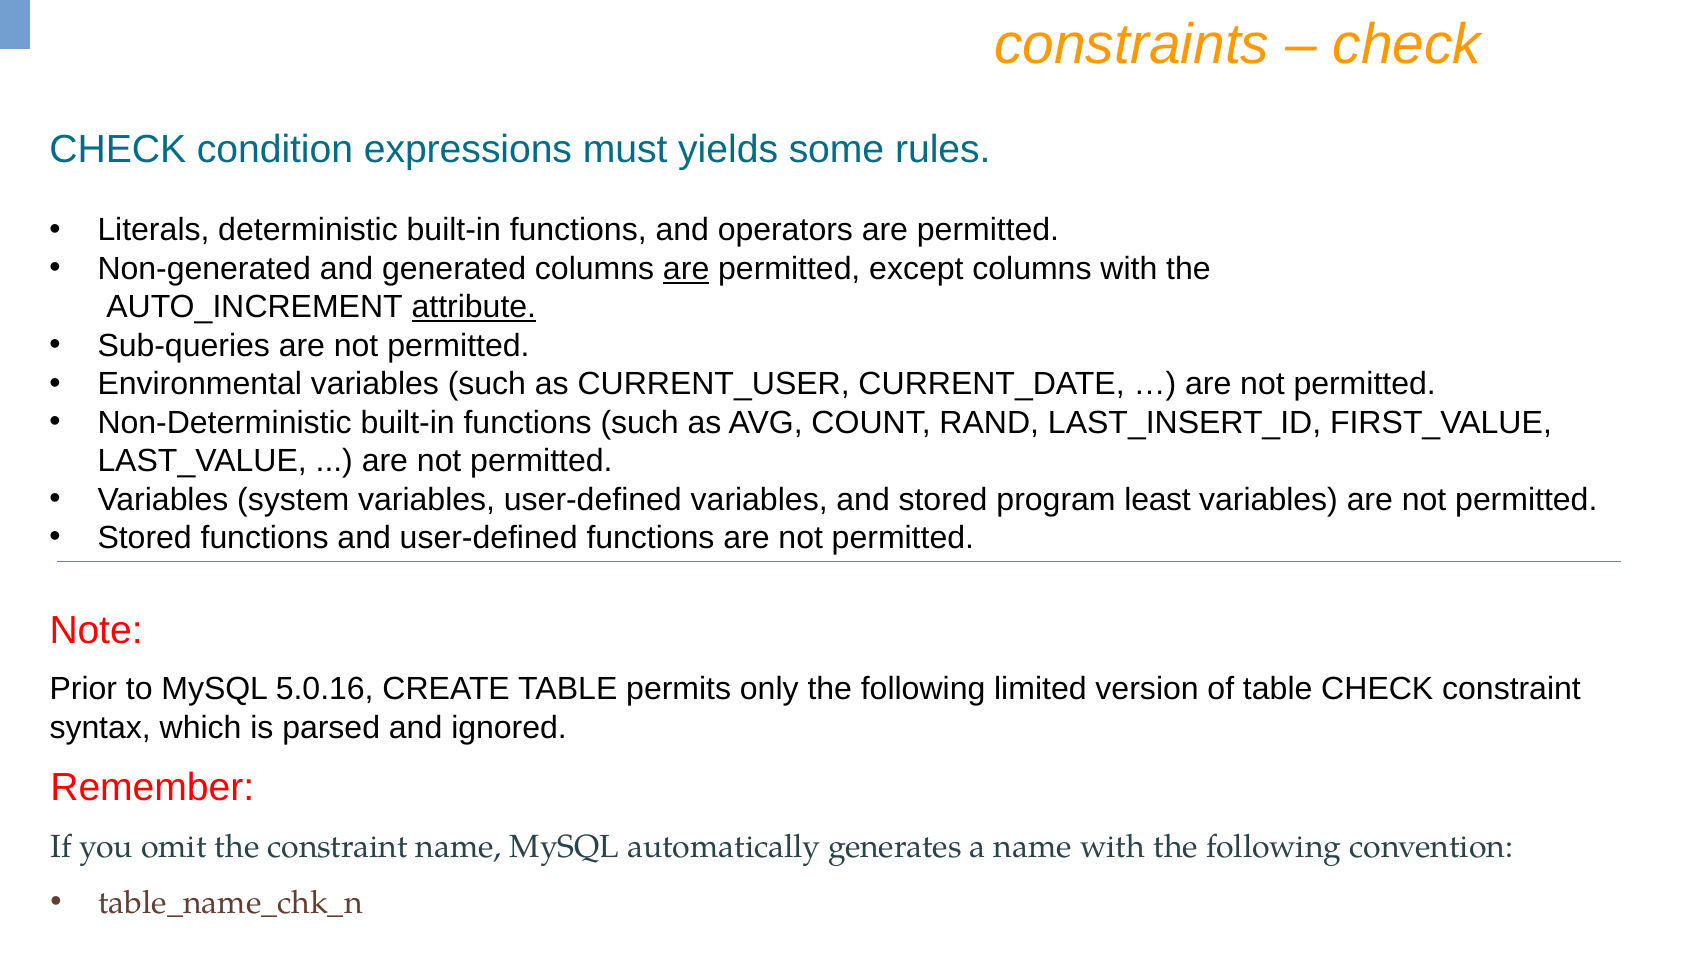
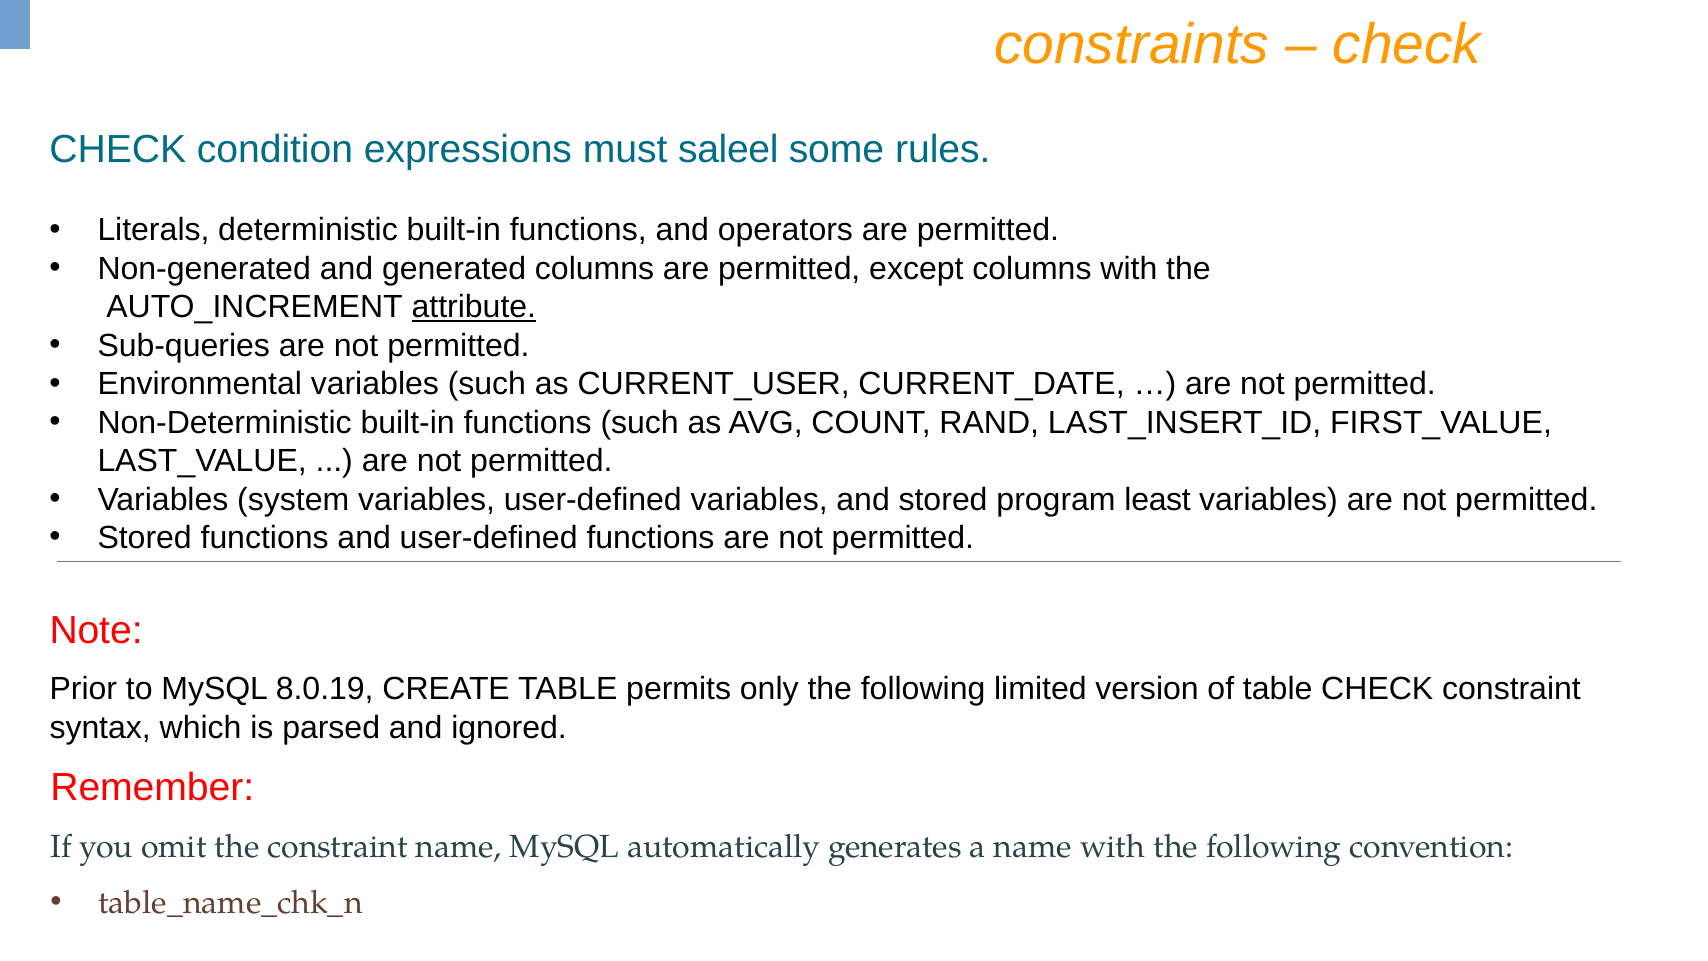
yields: yields -> saleel
are at (686, 269) underline: present -> none
5.0.16: 5.0.16 -> 8.0.19
